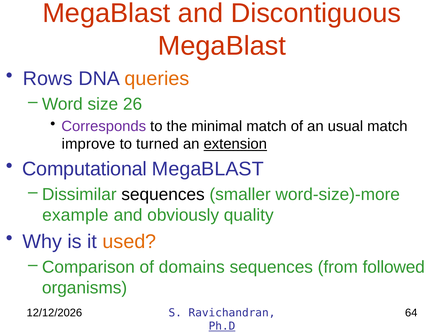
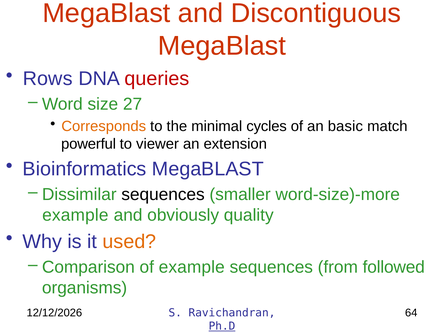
queries colour: orange -> red
26: 26 -> 27
Corresponds colour: purple -> orange
minimal match: match -> cycles
usual: usual -> basic
improve: improve -> powerful
turned: turned -> viewer
extension underline: present -> none
Computational: Computational -> Bioinformatics
of domains: domains -> example
